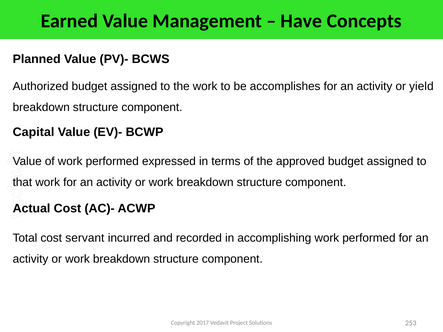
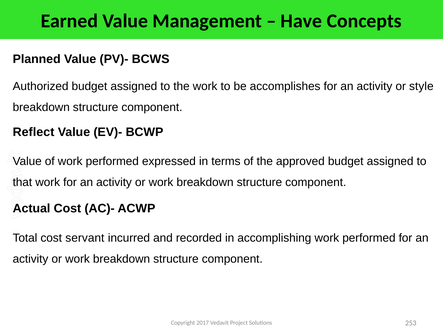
yield: yield -> style
Capital: Capital -> Reflect
